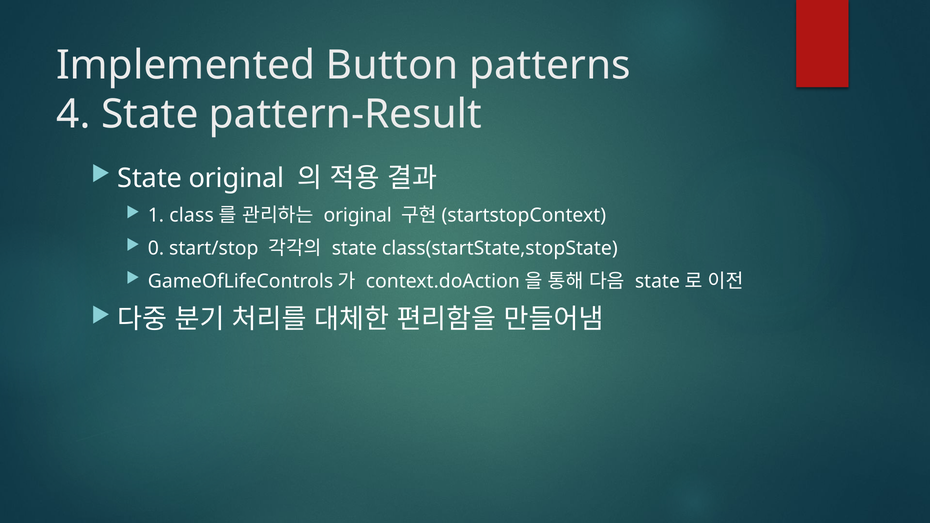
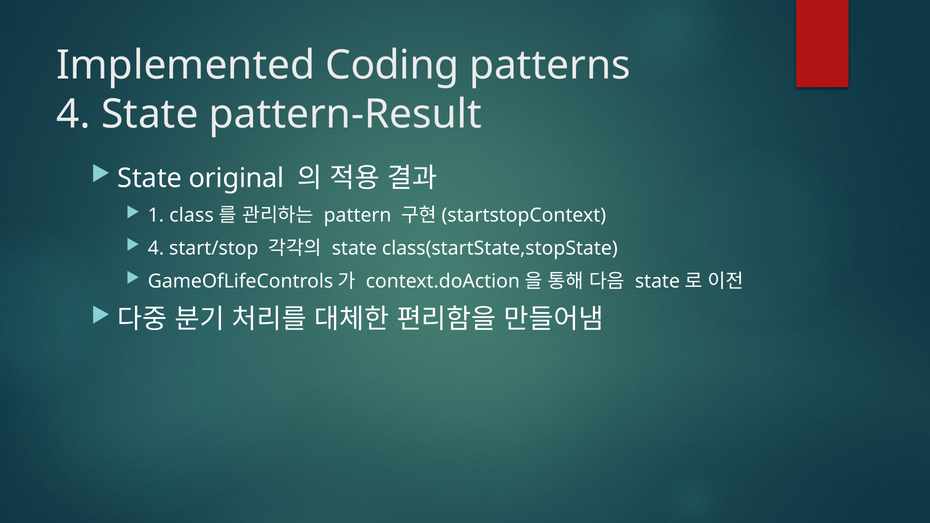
Button: Button -> Coding
original at (358, 215): original -> pattern
0 at (156, 248): 0 -> 4
